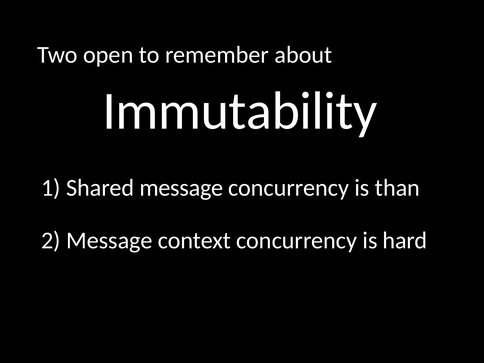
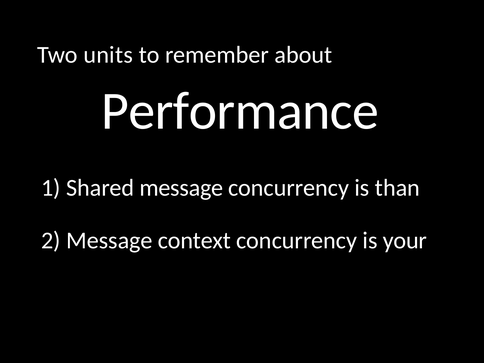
open: open -> units
Immutability: Immutability -> Performance
hard: hard -> your
